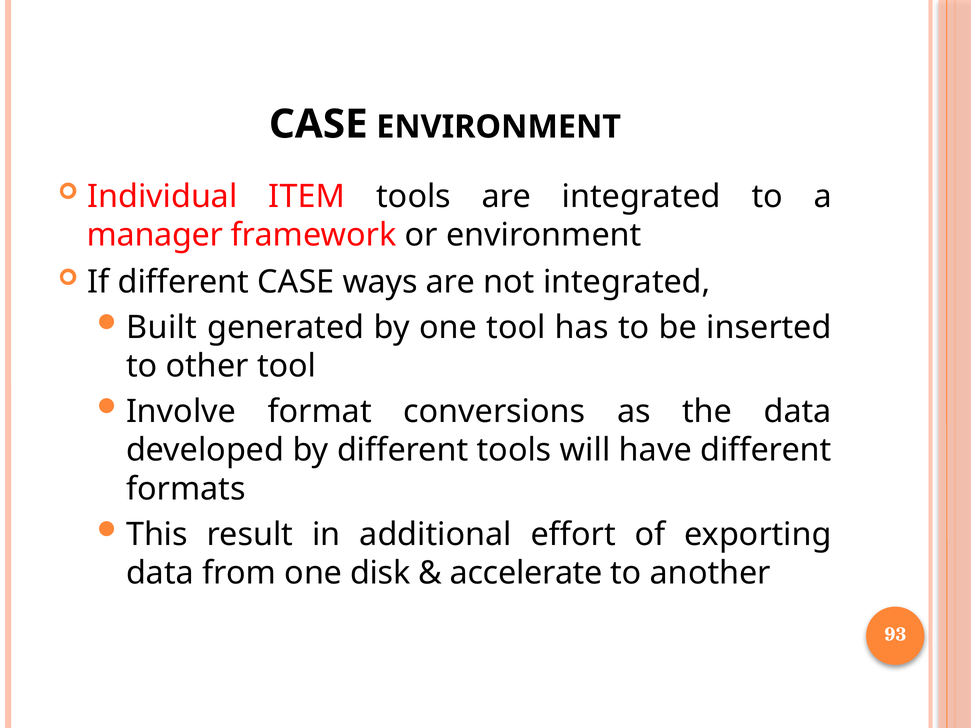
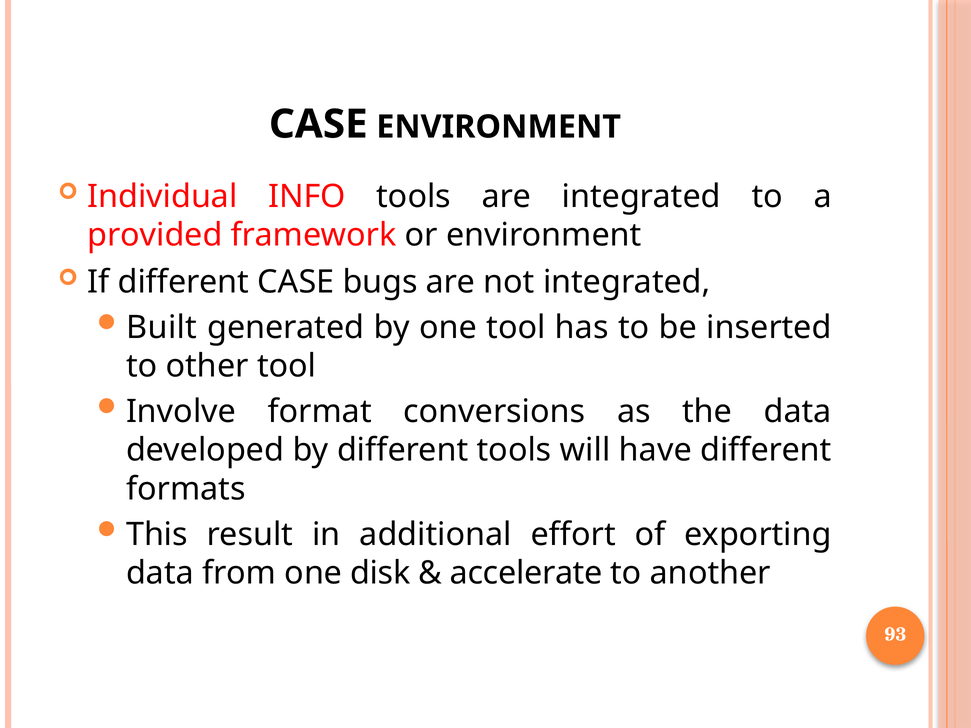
ITEM: ITEM -> INFO
manager: manager -> provided
ways: ways -> bugs
